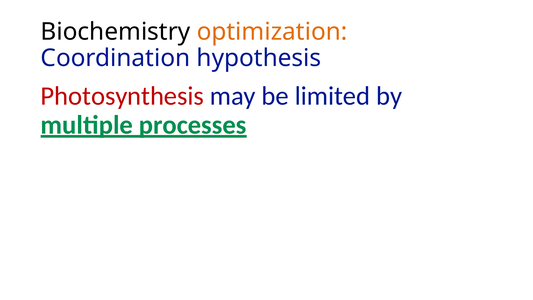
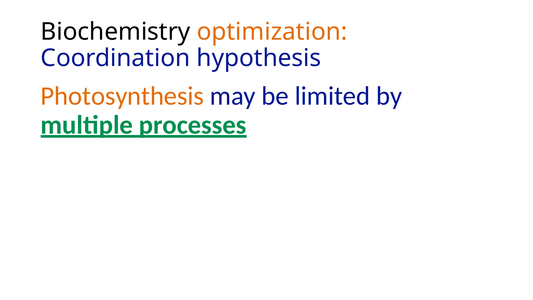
Photosynthesis colour: red -> orange
